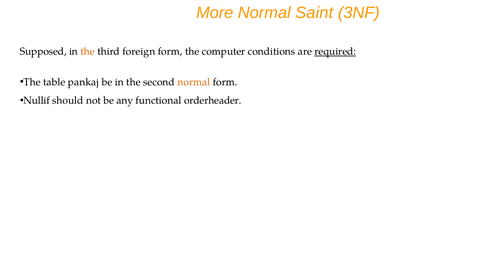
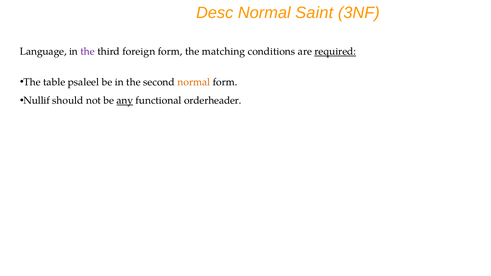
More: More -> Desc
Supposed: Supposed -> Language
the at (88, 52) colour: orange -> purple
computer: computer -> matching
pankaj: pankaj -> psaleel
any underline: none -> present
